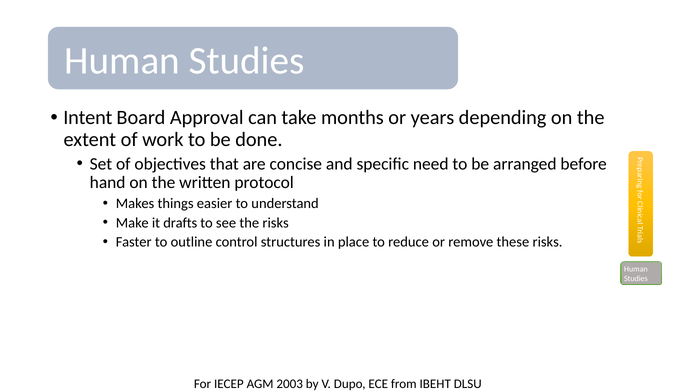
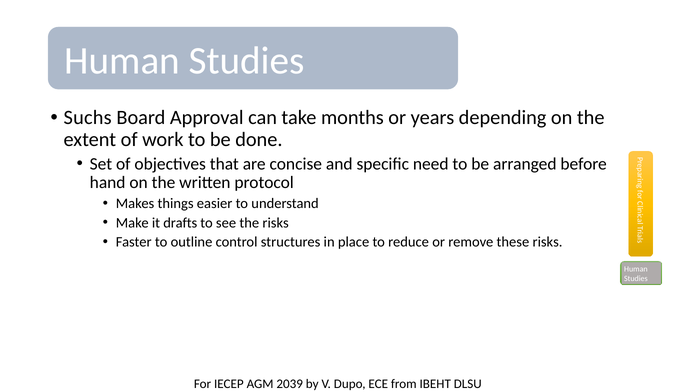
Intent: Intent -> Suchs
2003: 2003 -> 2039
